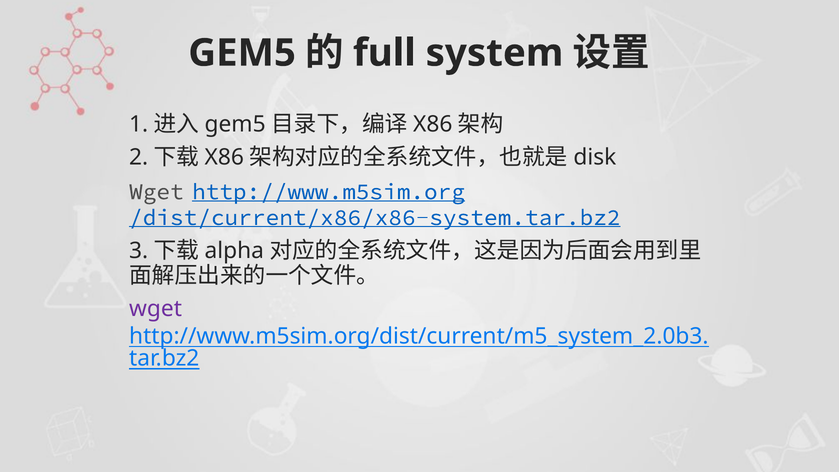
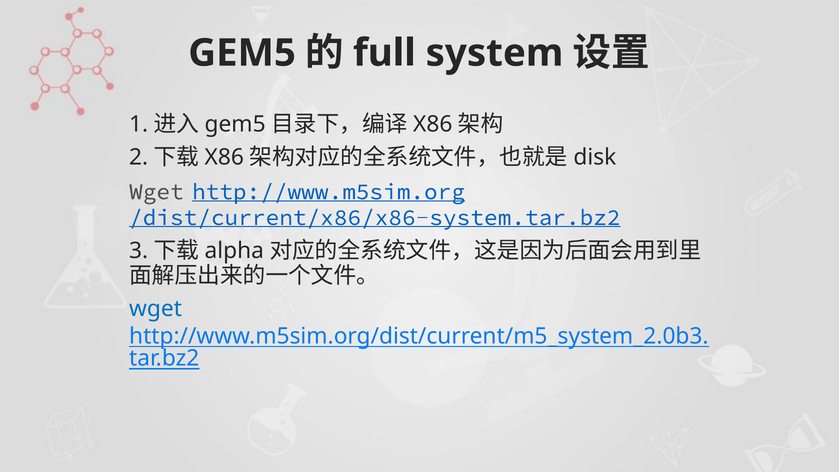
wget at (156, 309) colour: purple -> blue
